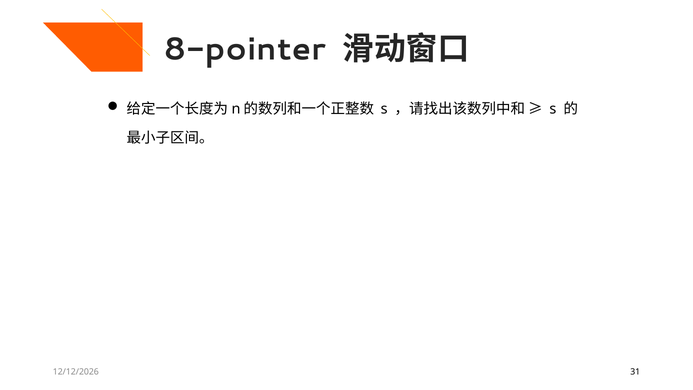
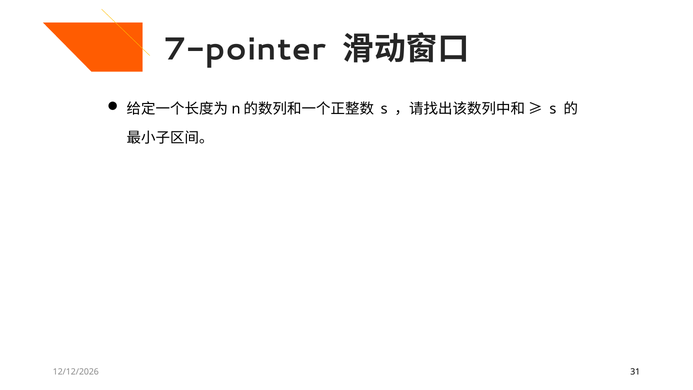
8-pointer: 8-pointer -> 7-pointer
